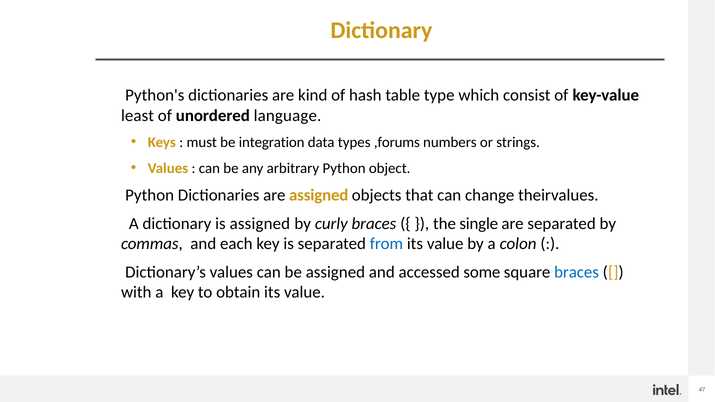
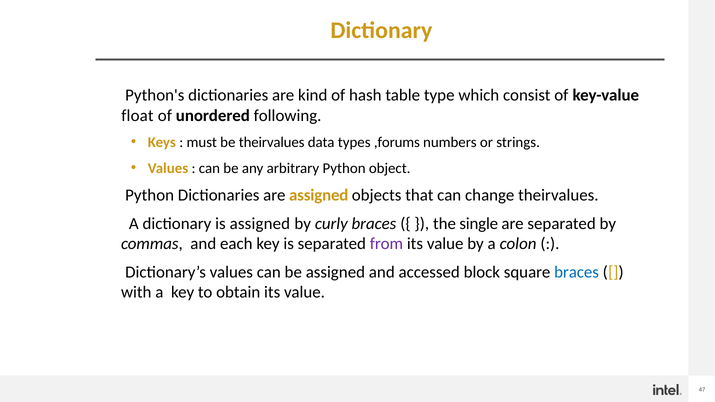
least: least -> float
language: language -> following
be integration: integration -> theirvalues
from colour: blue -> purple
some: some -> block
